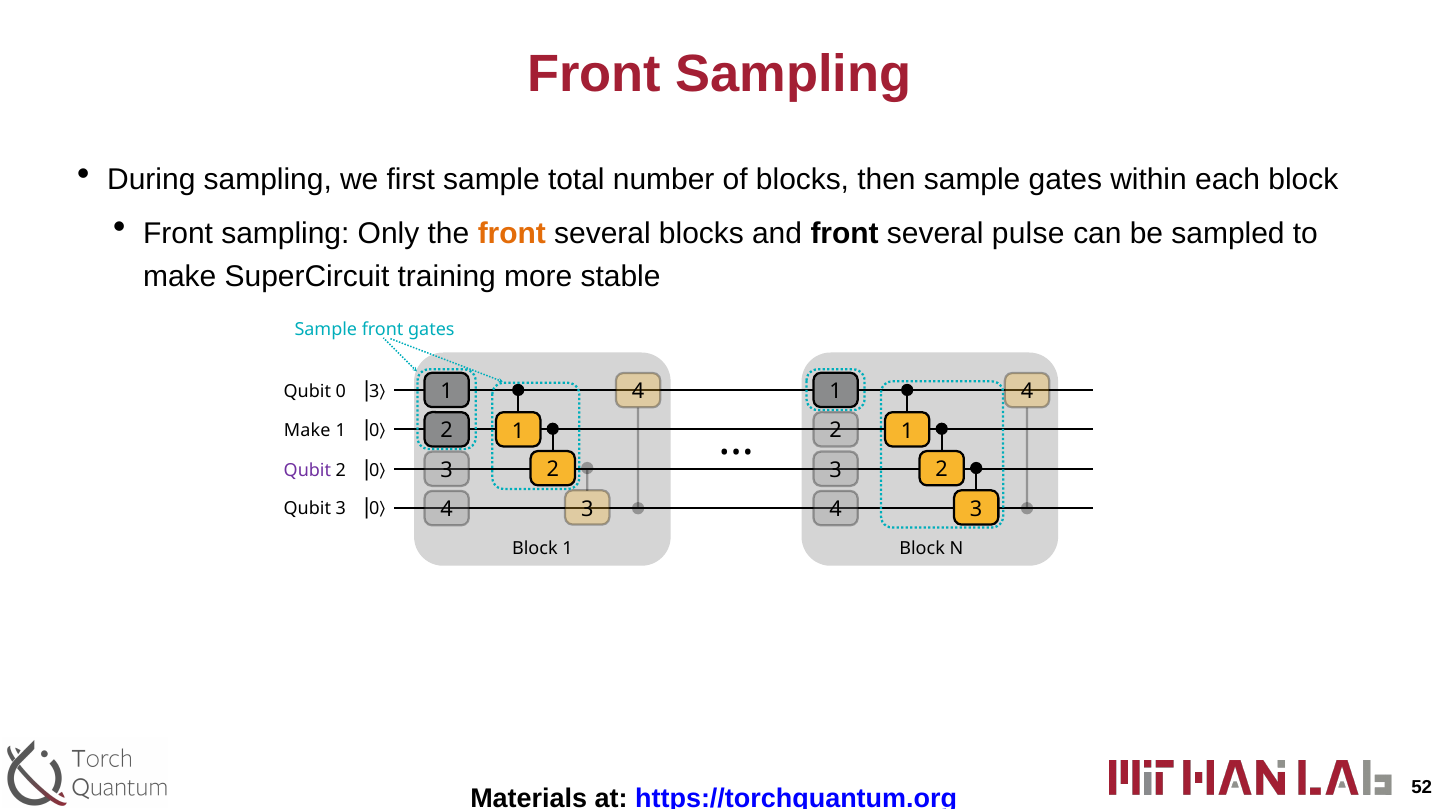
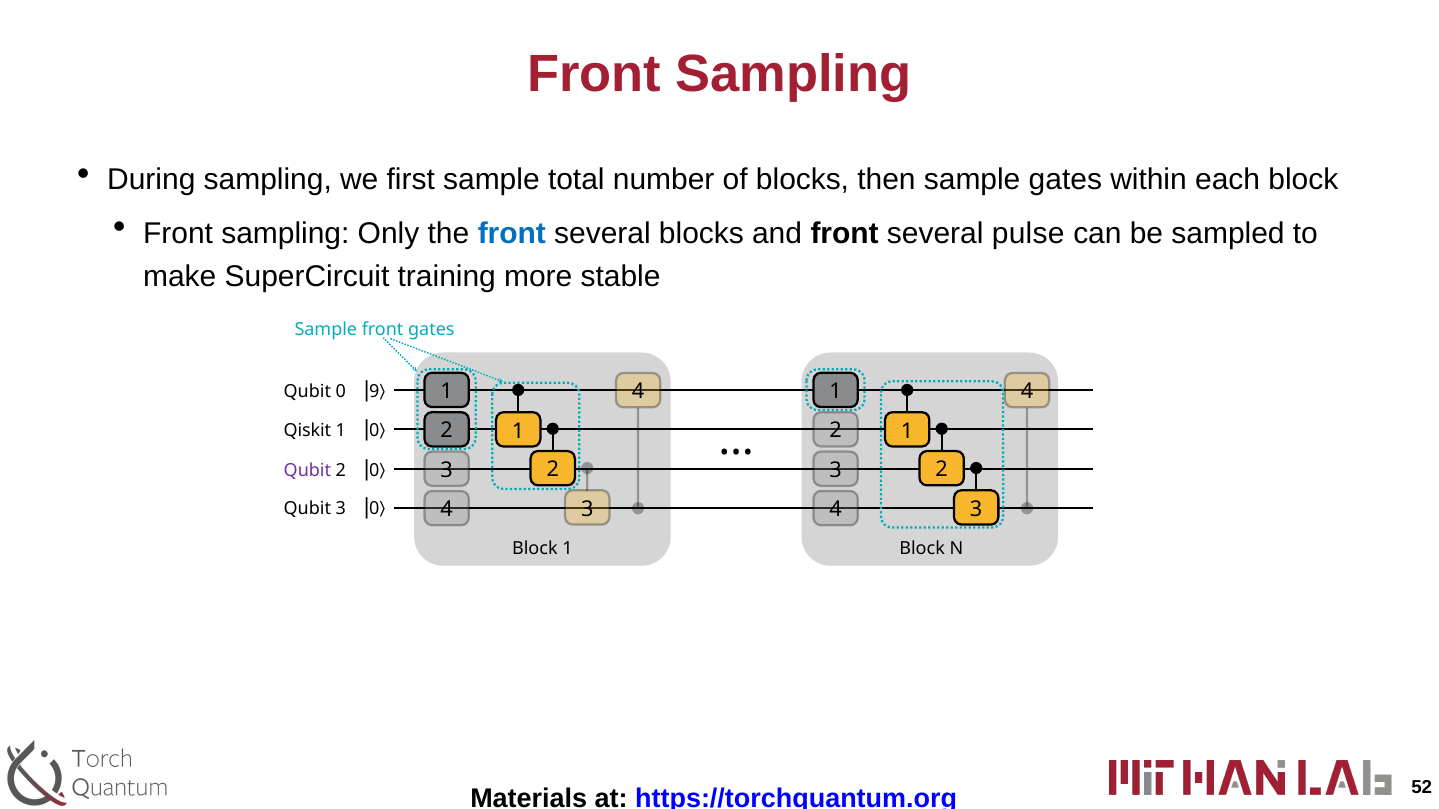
front at (512, 233) colour: orange -> blue
0 3: 3 -> 9
Make at (307, 431): Make -> Qiskit
